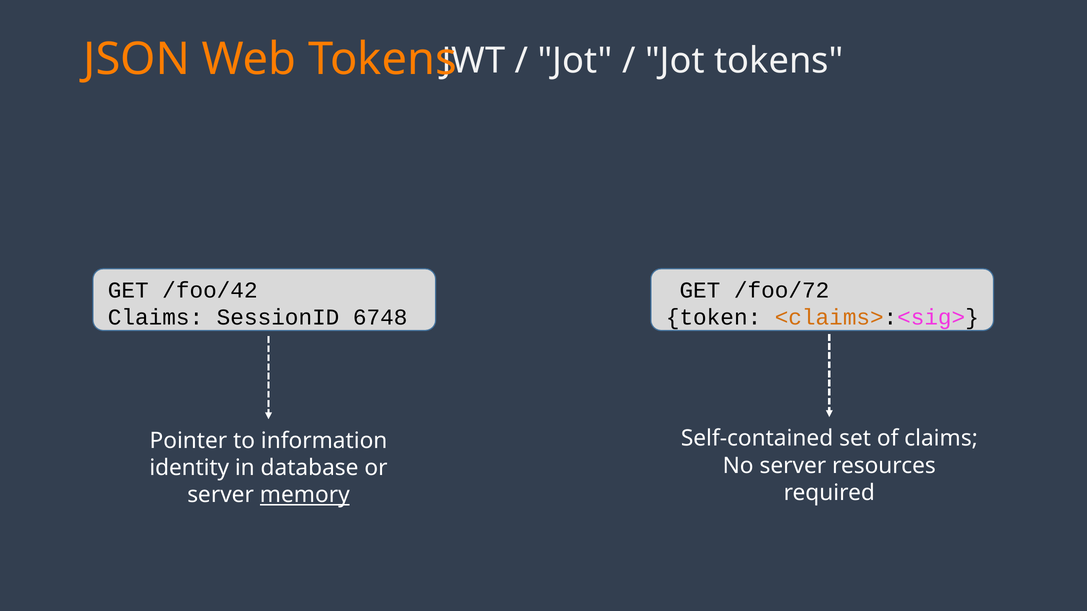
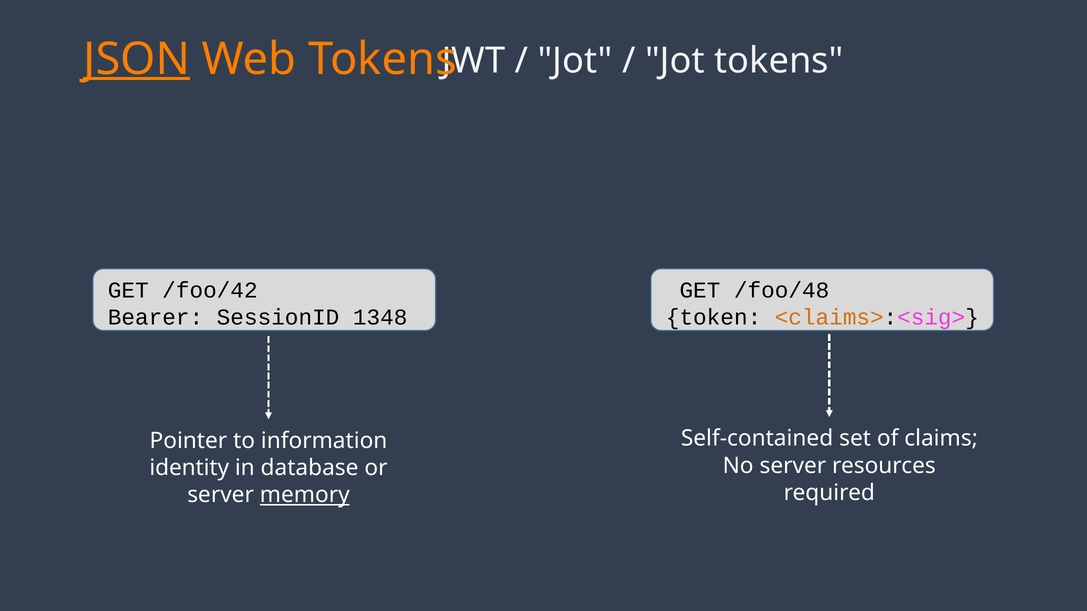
JSON underline: none -> present
/foo/72: /foo/72 -> /foo/48
Claims at (155, 317): Claims -> Bearer
6748: 6748 -> 1348
